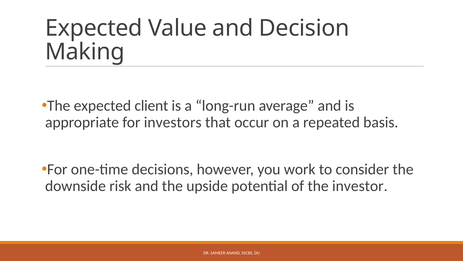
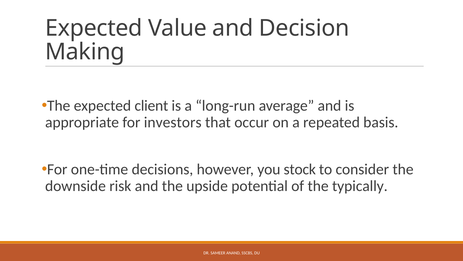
work: work -> stock
investor: investor -> typically
